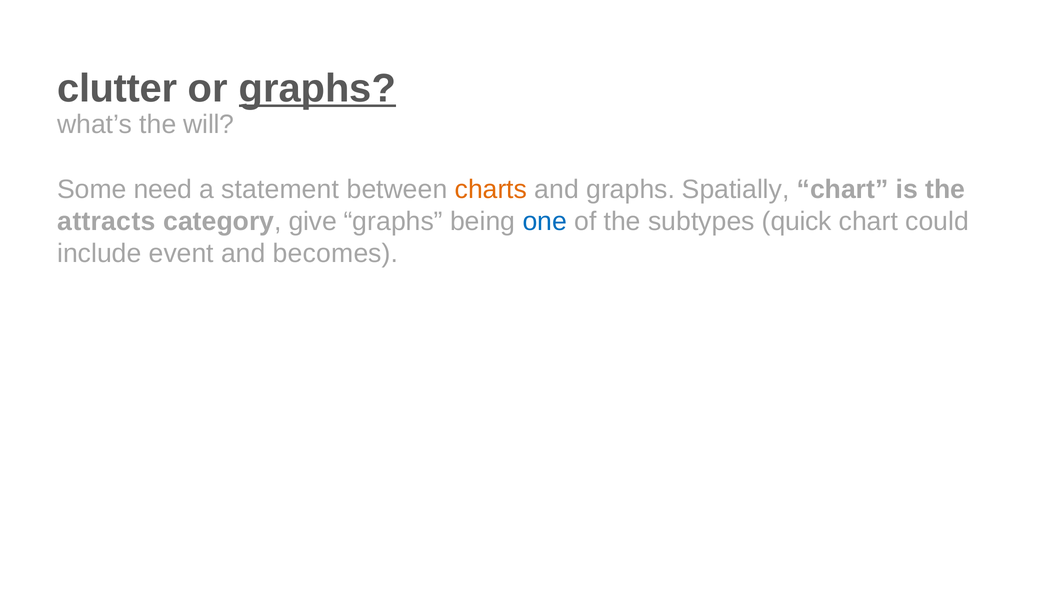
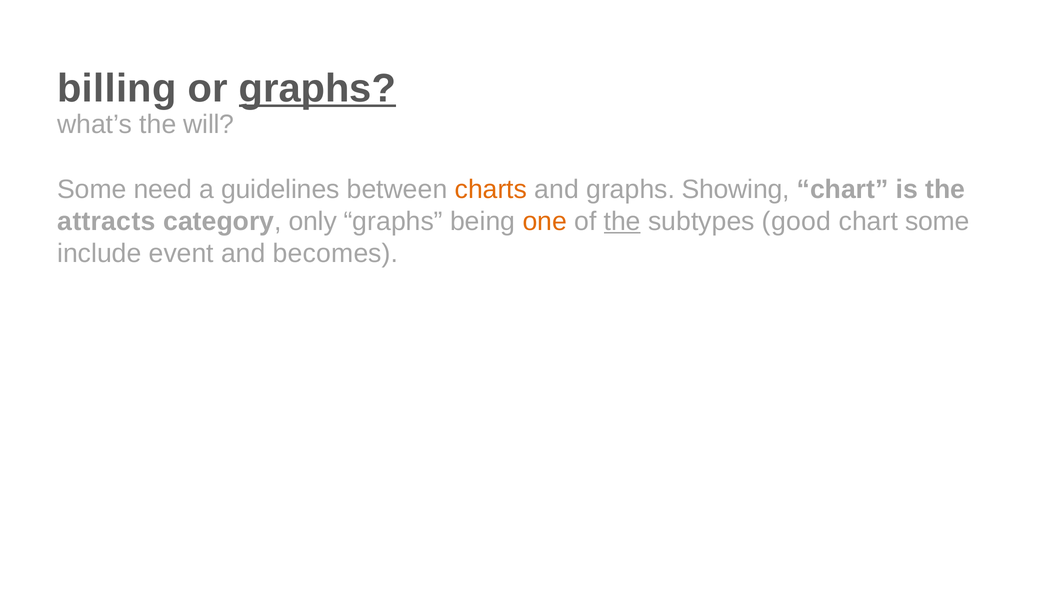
clutter: clutter -> billing
statement: statement -> guidelines
Spatially: Spatially -> Showing
give: give -> only
one colour: blue -> orange
the at (622, 221) underline: none -> present
quick: quick -> good
chart could: could -> some
